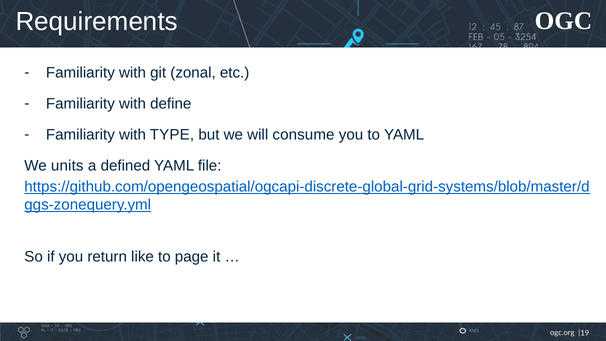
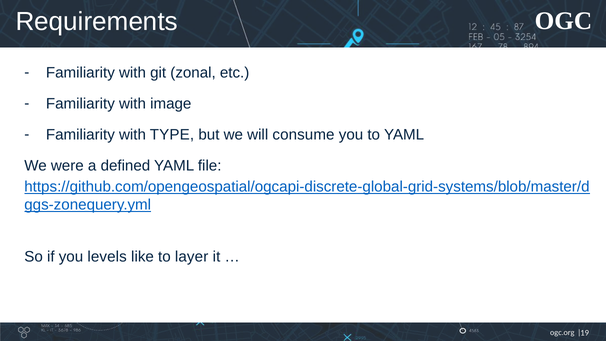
define: define -> image
units: units -> were
return: return -> levels
page: page -> layer
